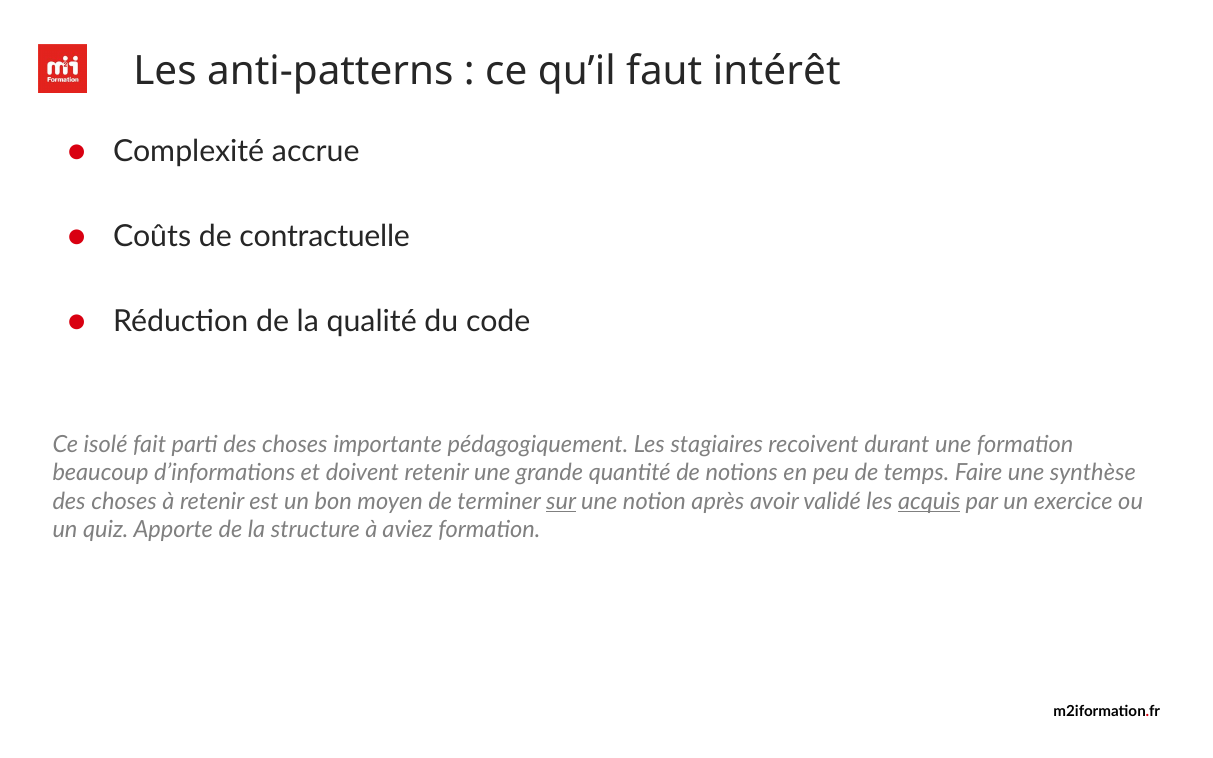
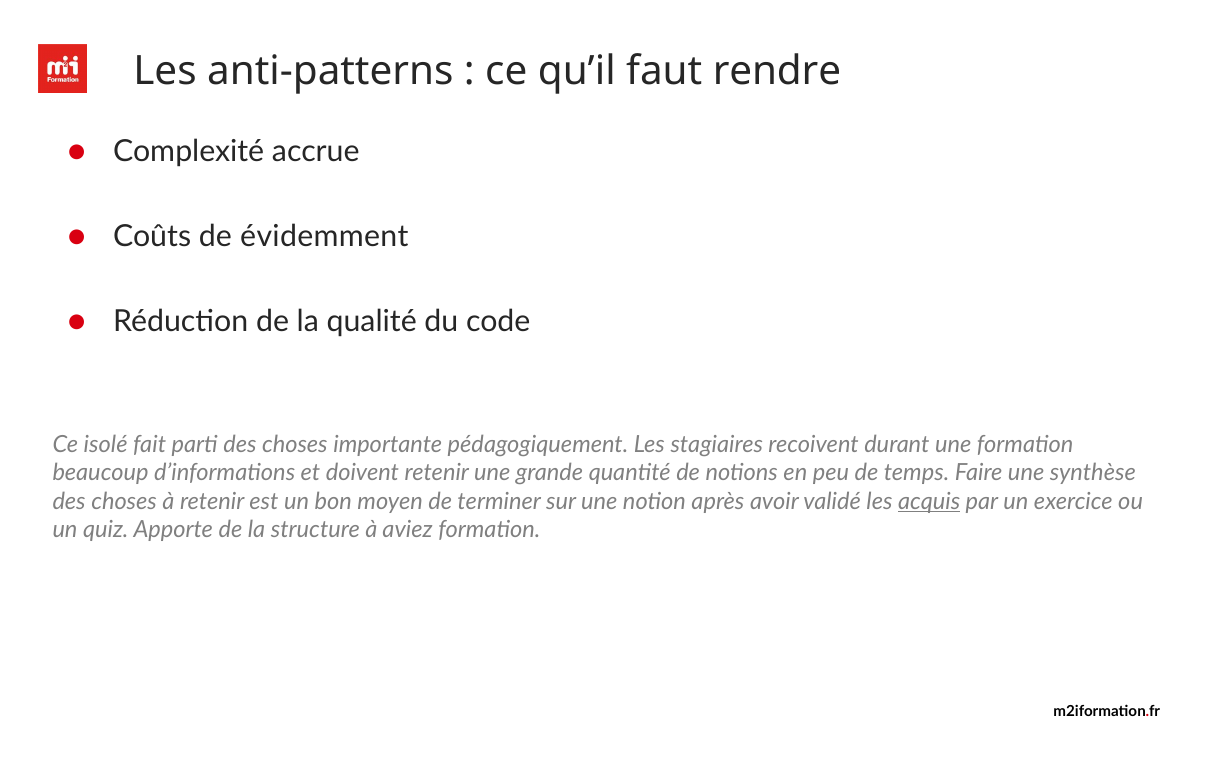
intérêt: intérêt -> rendre
contractuelle: contractuelle -> évidemment
sur underline: present -> none
